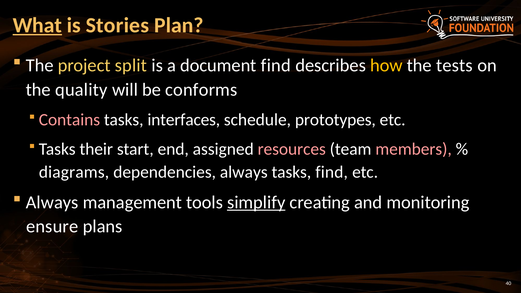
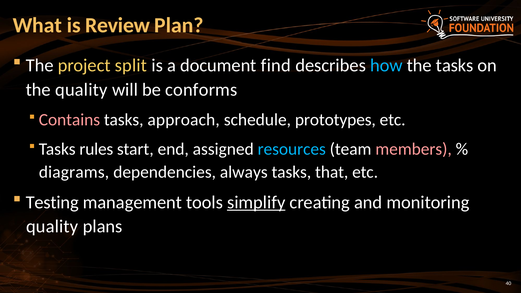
What underline: present -> none
Stories: Stories -> Review
how colour: yellow -> light blue
the tests: tests -> tasks
interfaces: interfaces -> approach
their: their -> rules
resources colour: pink -> light blue
tasks find: find -> that
Always at (52, 202): Always -> Testing
ensure at (52, 227): ensure -> quality
